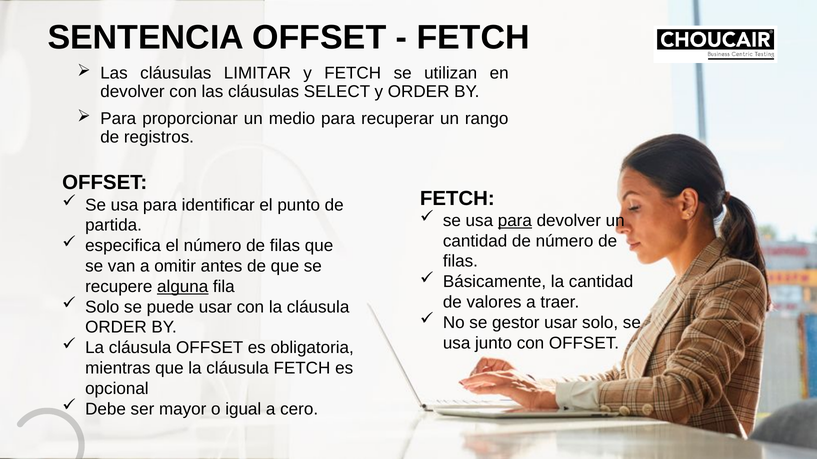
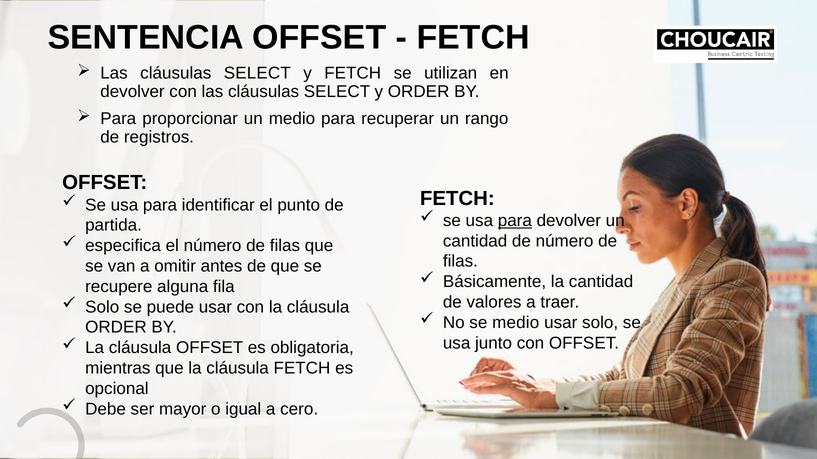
LIMITAR at (257, 73): LIMITAR -> SELECT
alguna underline: present -> none
se gestor: gestor -> medio
